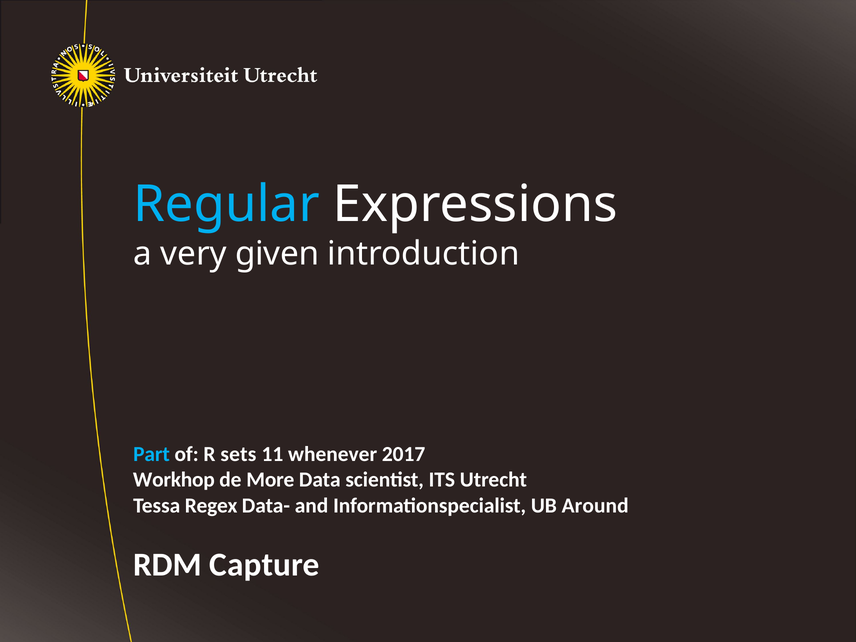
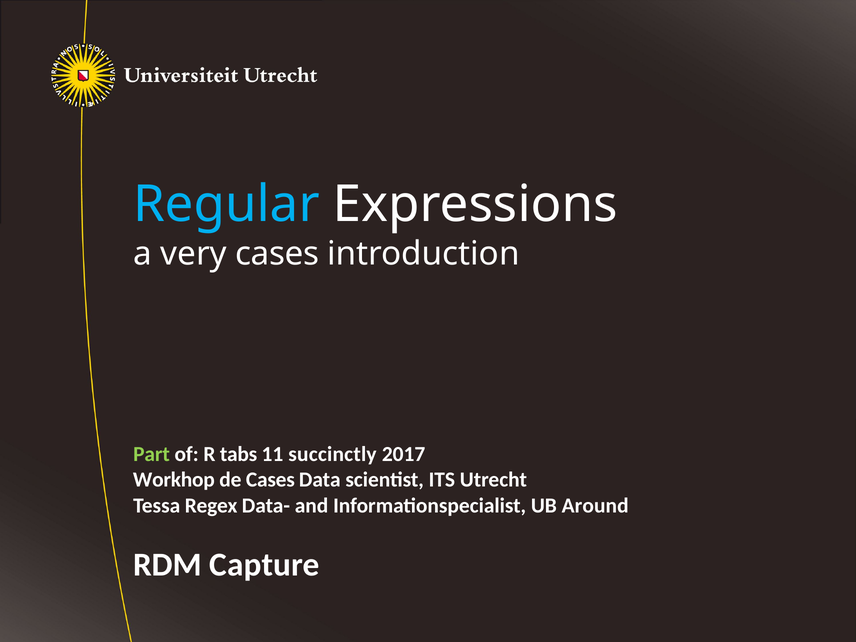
very given: given -> cases
Part colour: light blue -> light green
sets: sets -> tabs
whenever: whenever -> succinctly
de More: More -> Cases
